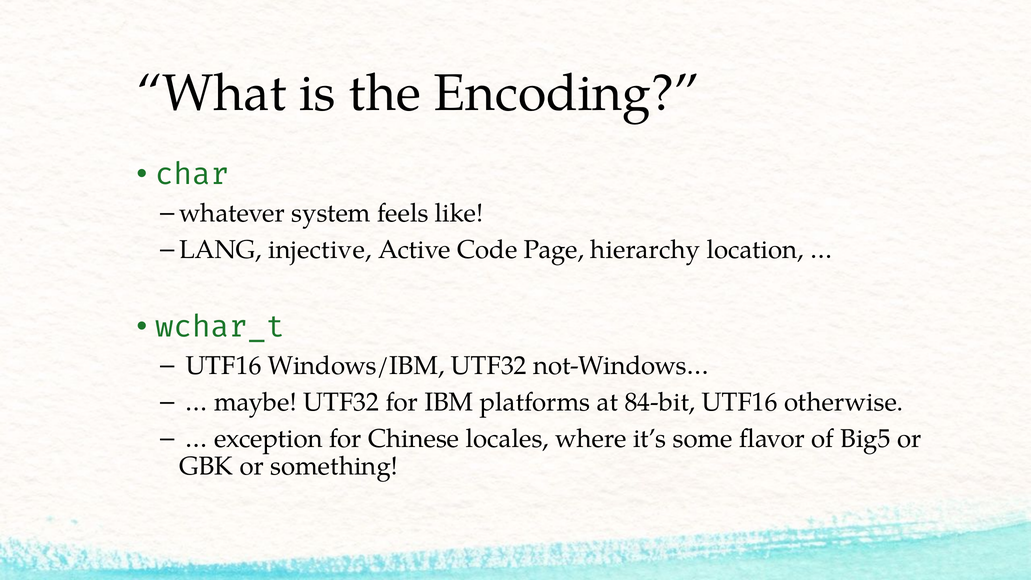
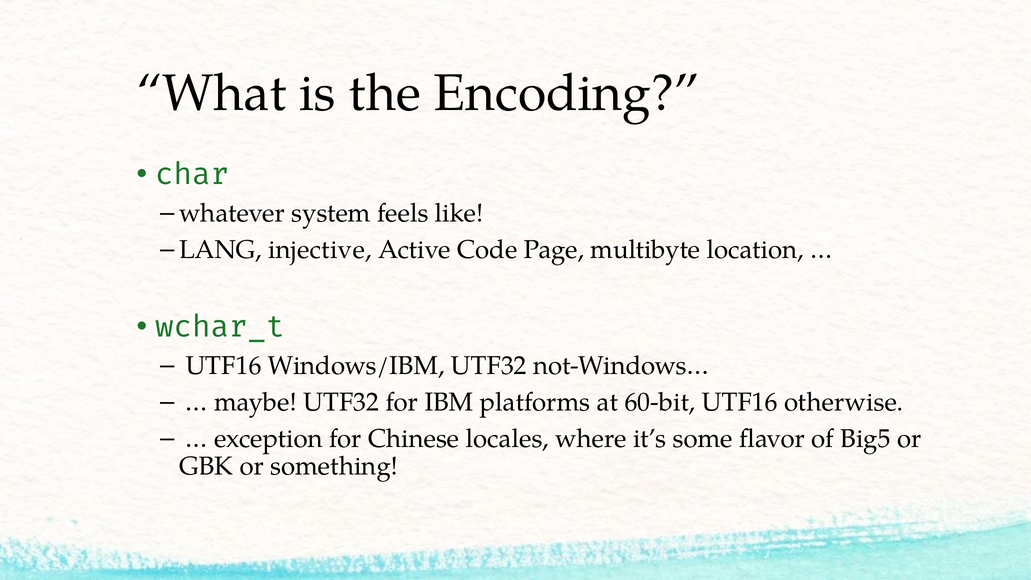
hierarchy: hierarchy -> multibyte
84-bit: 84-bit -> 60-bit
